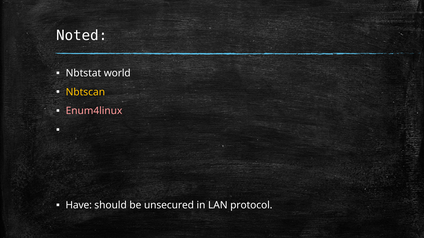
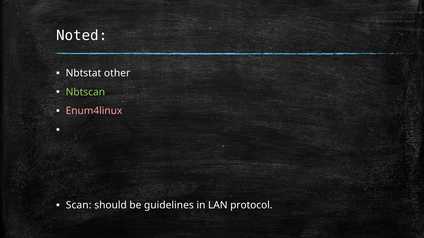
world: world -> other
Nbtscan colour: yellow -> light green
Have: Have -> Scan
unsecured: unsecured -> guidelines
